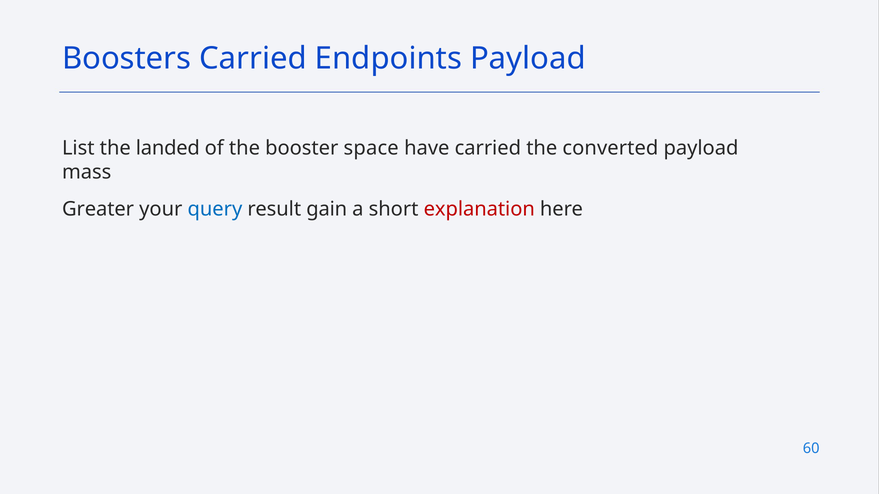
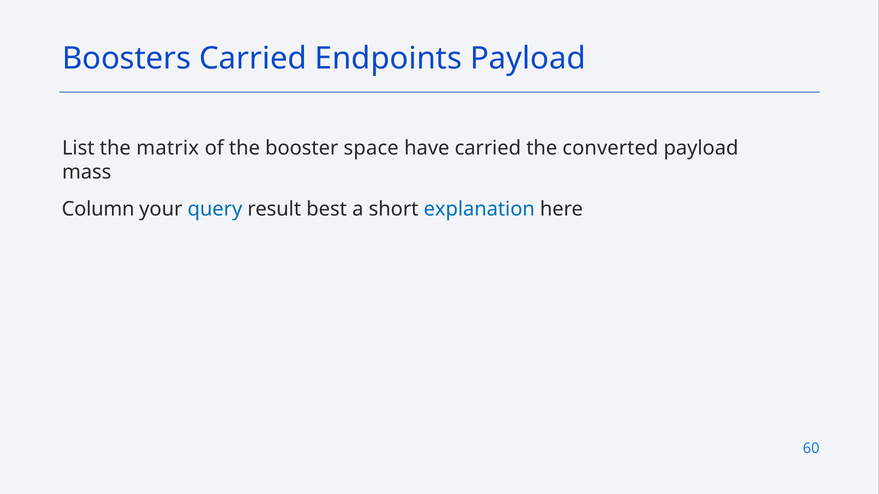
landed: landed -> matrix
Greater: Greater -> Column
gain: gain -> best
explanation colour: red -> blue
